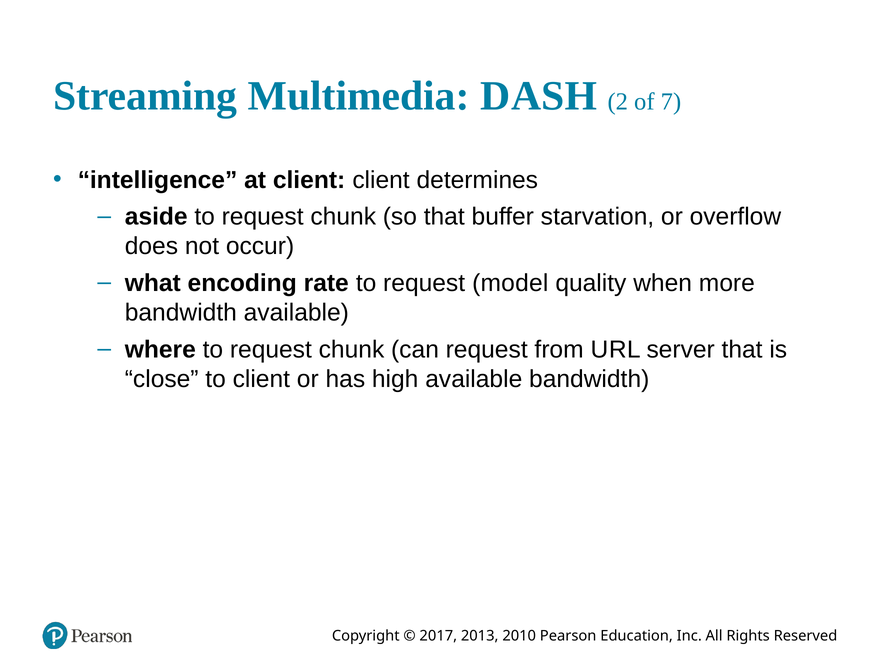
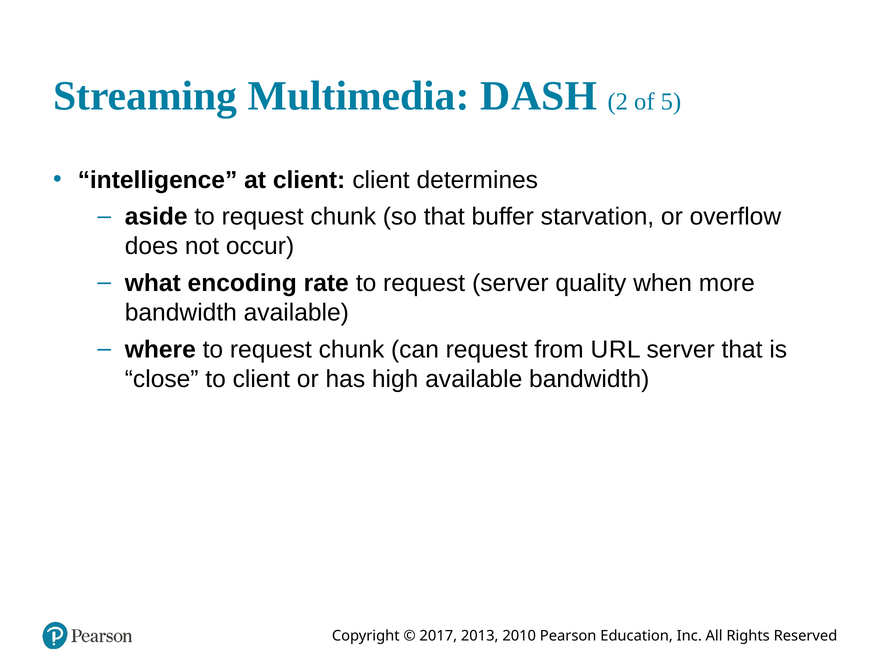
7: 7 -> 5
request model: model -> server
